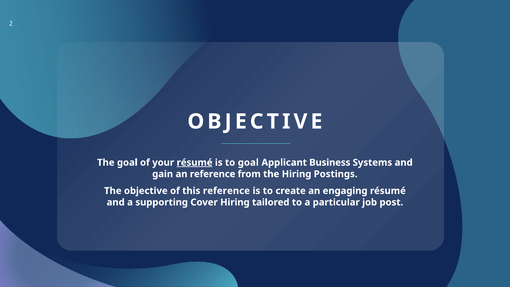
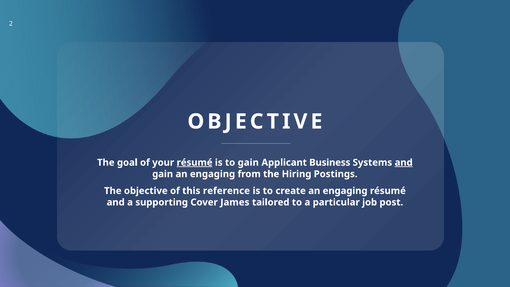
to goal: goal -> gain
and at (404, 162) underline: none -> present
gain an reference: reference -> engaging
Cover Hiring: Hiring -> James
